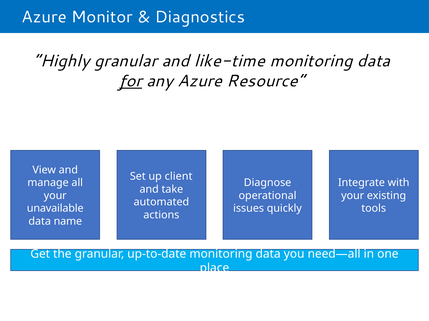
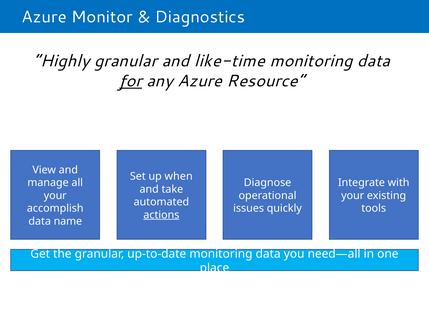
client: client -> when
unavailable: unavailable -> accomplish
actions underline: none -> present
